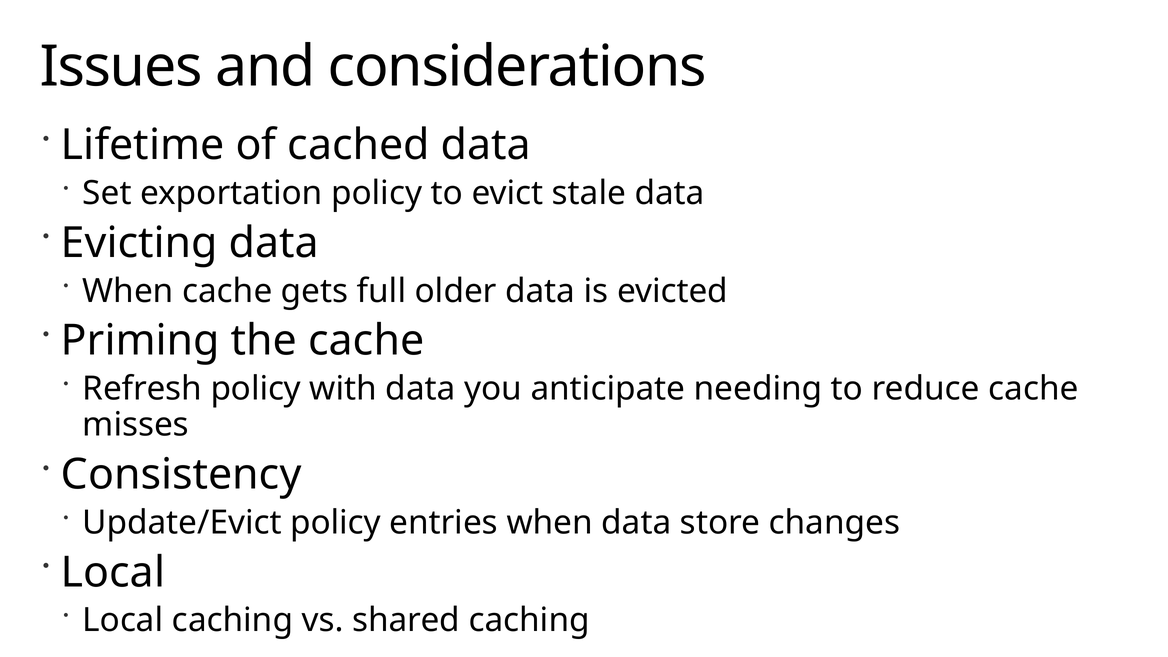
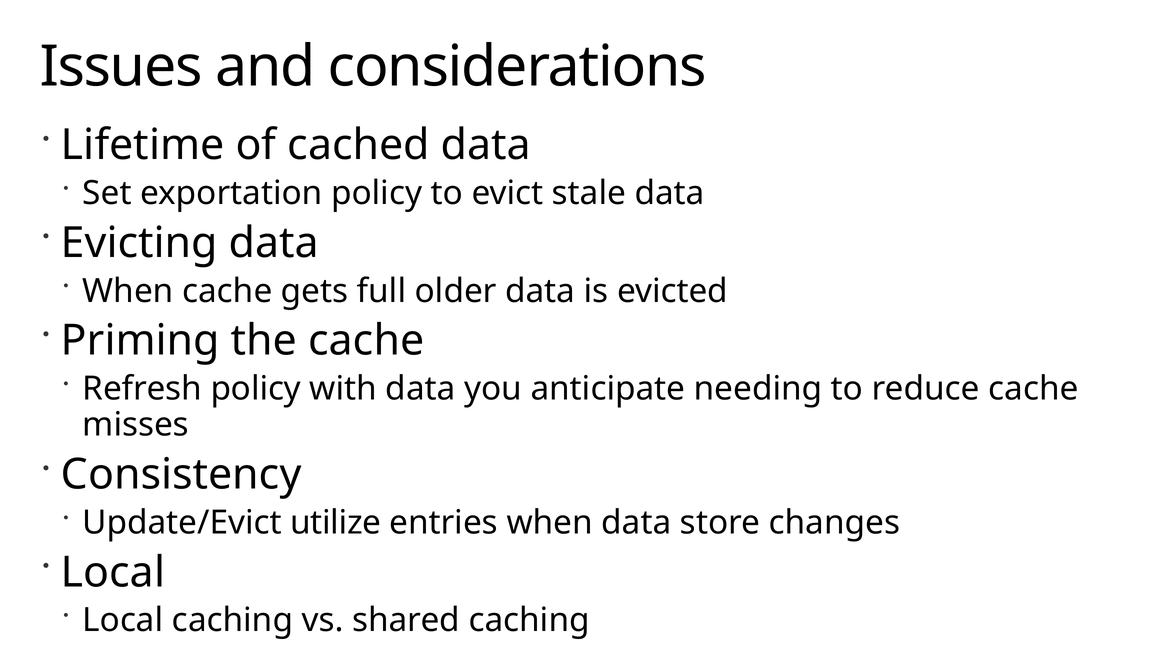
Update/Evict policy: policy -> utilize
